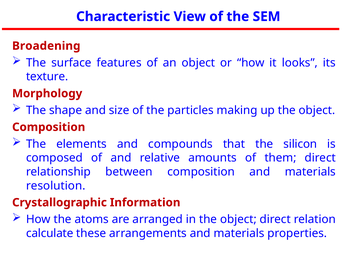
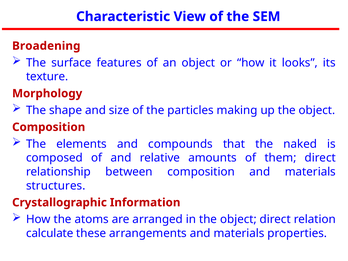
silicon: silicon -> naked
resolution: resolution -> structures
